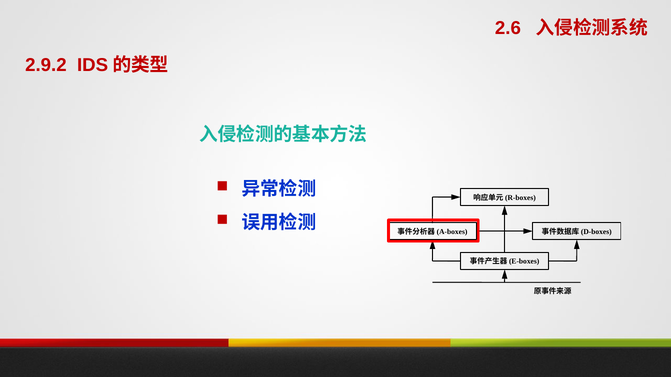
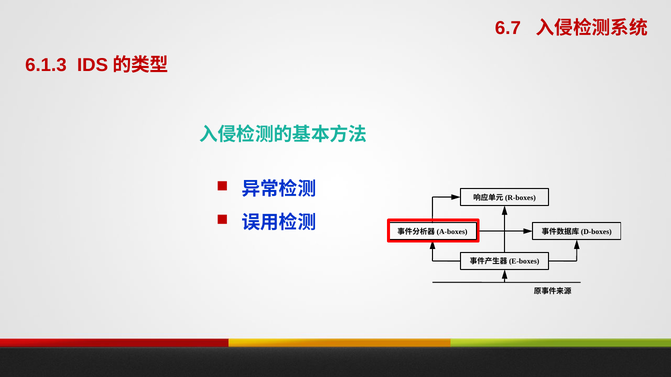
2.6: 2.6 -> 6.7
2.9.2: 2.9.2 -> 6.1.3
